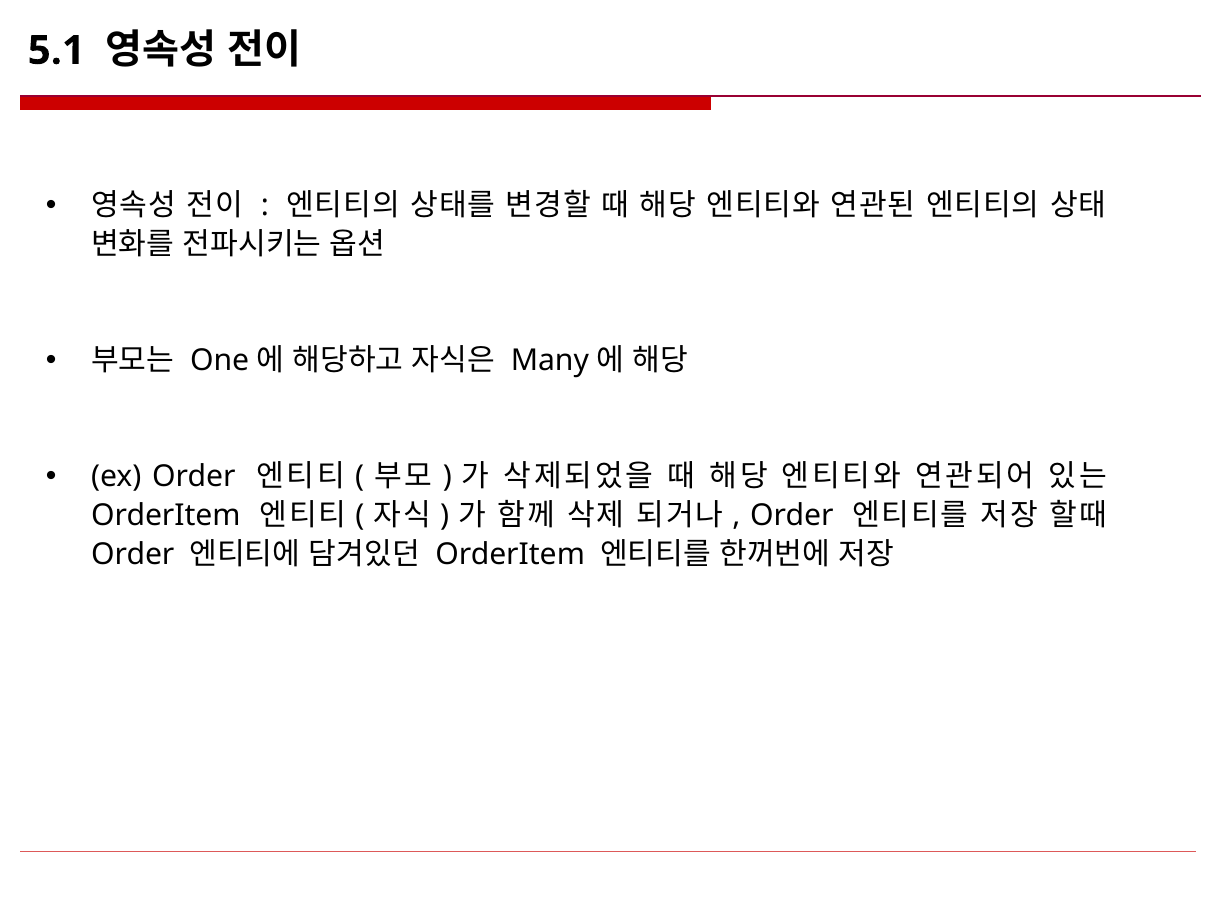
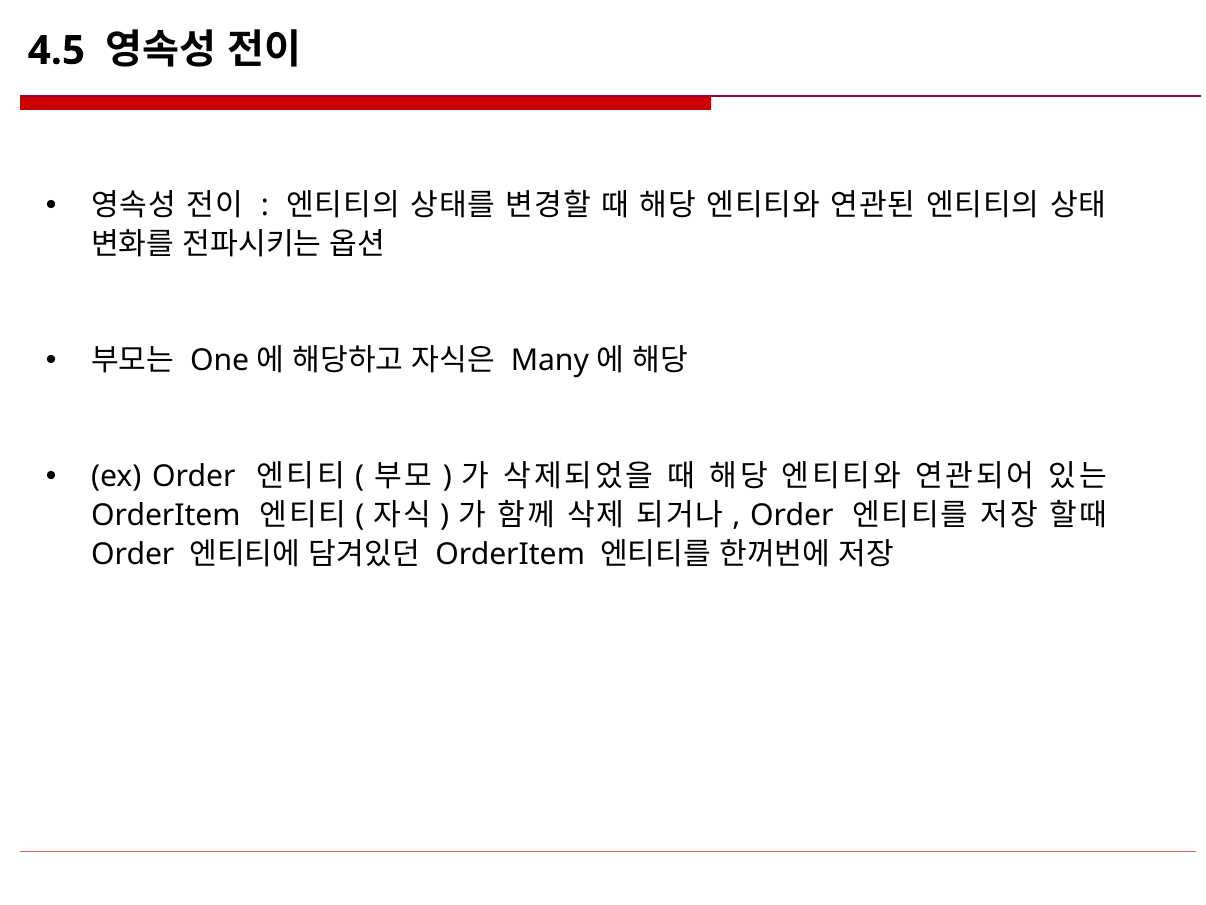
5.1: 5.1 -> 4.5
